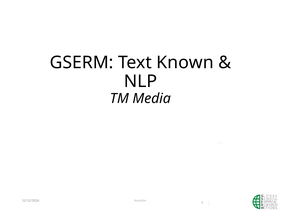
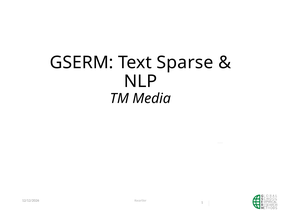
Known: Known -> Sparse
